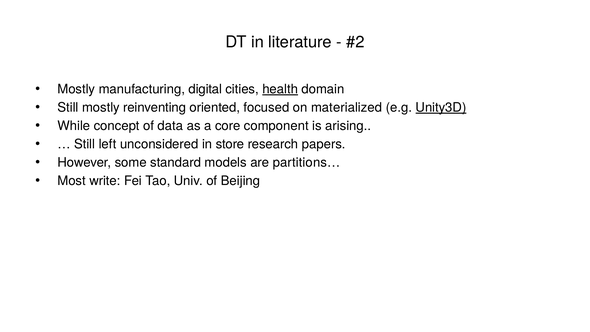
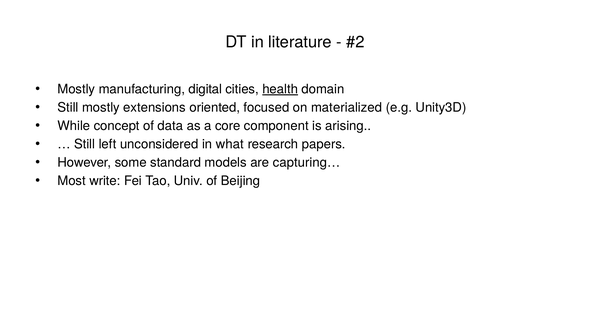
reinventing: reinventing -> extensions
Unity3D underline: present -> none
store: store -> what
partitions…: partitions… -> capturing…
